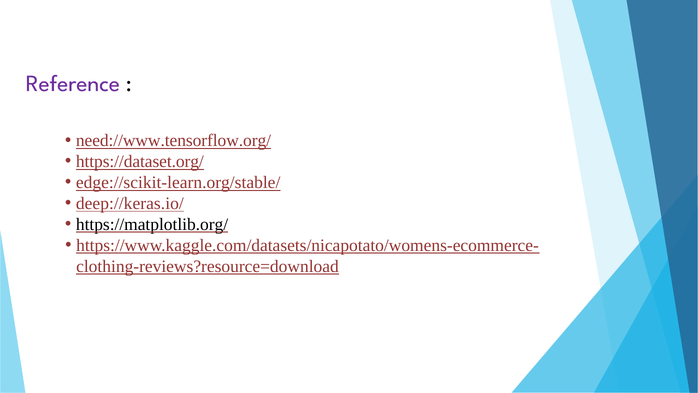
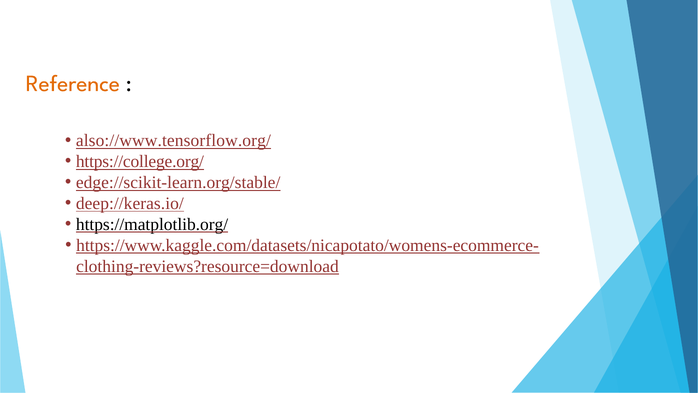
Reference colour: purple -> orange
need://www.tensorflow.org/: need://www.tensorflow.org/ -> also://www.tensorflow.org/
https://dataset.org/: https://dataset.org/ -> https://college.org/
